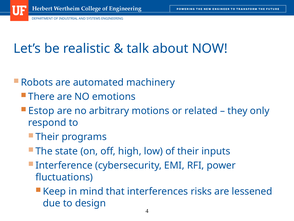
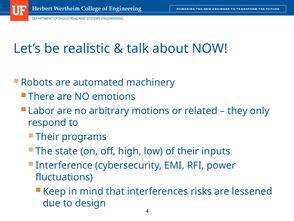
Estop: Estop -> Labor
